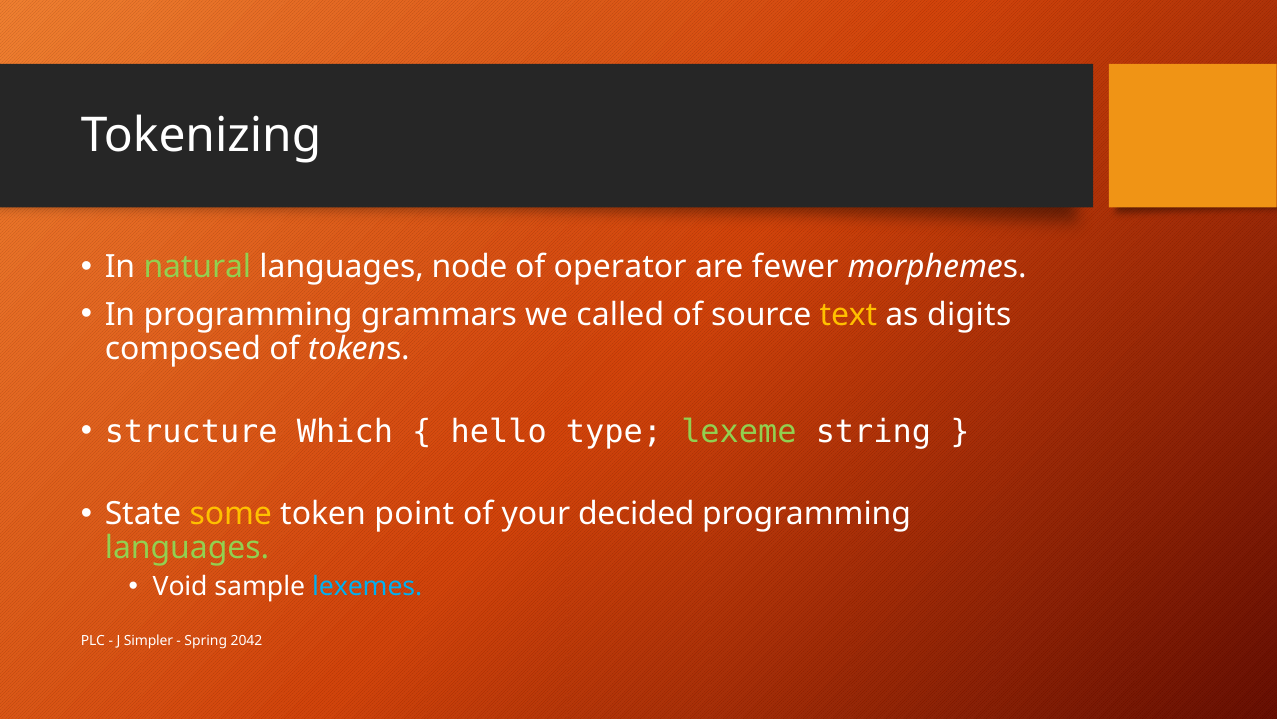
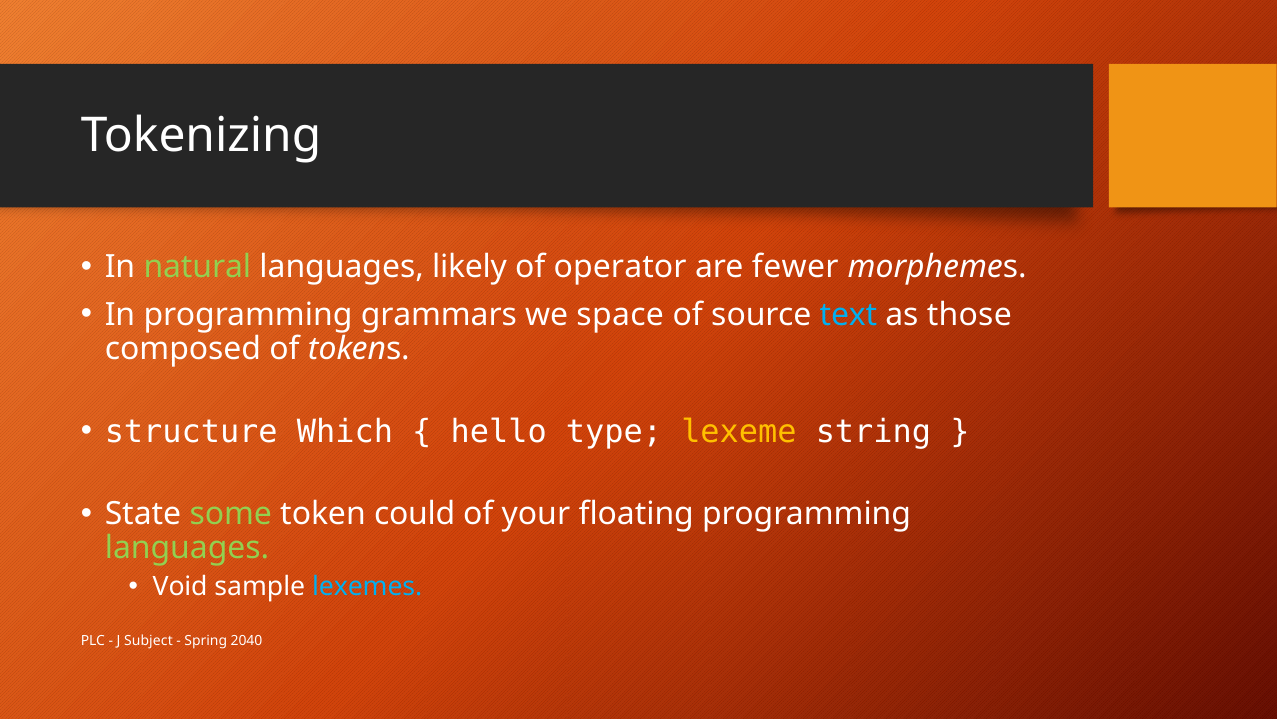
node: node -> likely
called: called -> space
text colour: yellow -> light blue
digits: digits -> those
lexeme colour: light green -> yellow
some colour: yellow -> light green
point: point -> could
decided: decided -> floating
Simpler: Simpler -> Subject
2042: 2042 -> 2040
